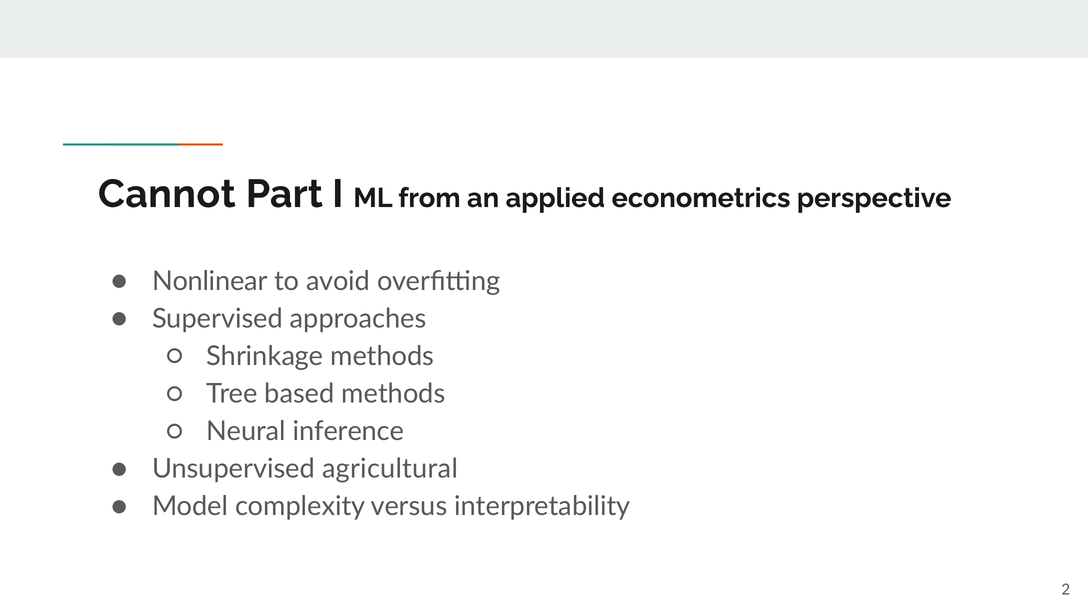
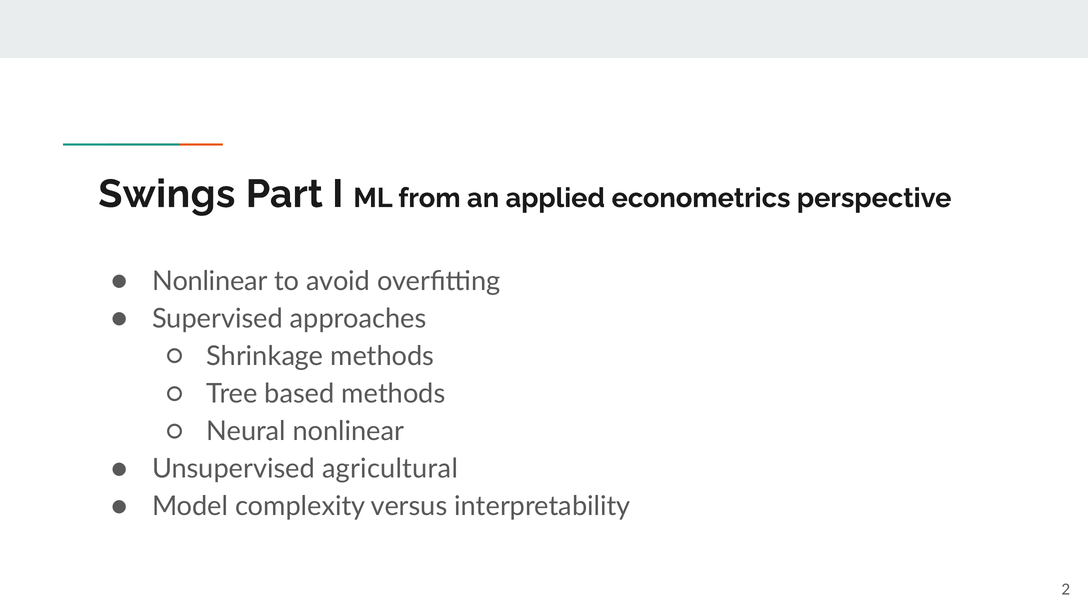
Cannot: Cannot -> Swings
Neural inference: inference -> nonlinear
